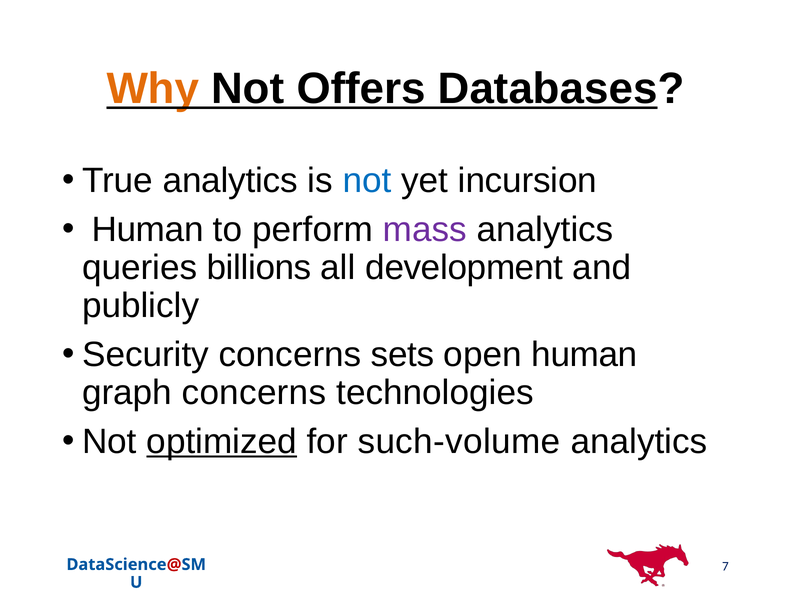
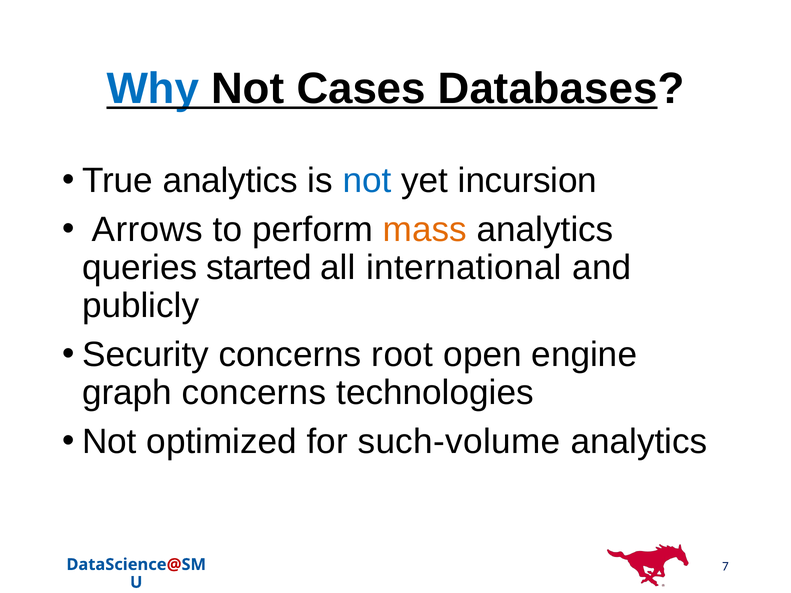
Why colour: orange -> blue
Offers: Offers -> Cases
Human at (148, 230): Human -> Arrows
mass colour: purple -> orange
billions: billions -> started
development: development -> international
sets: sets -> root
open human: human -> engine
optimized underline: present -> none
